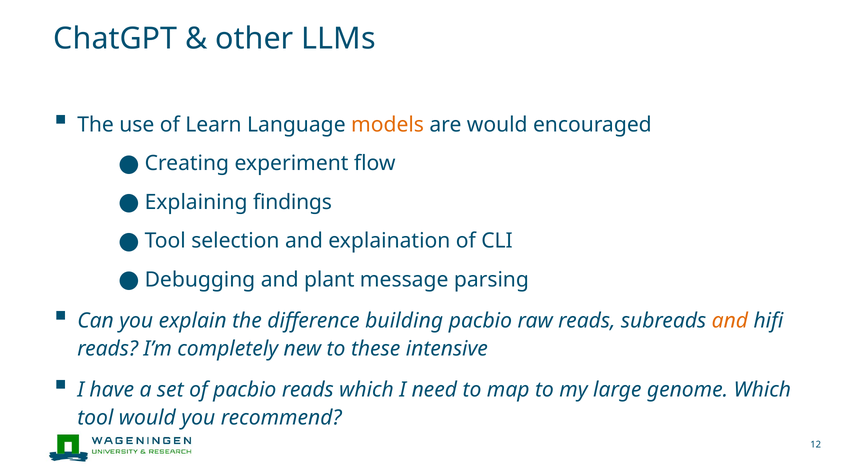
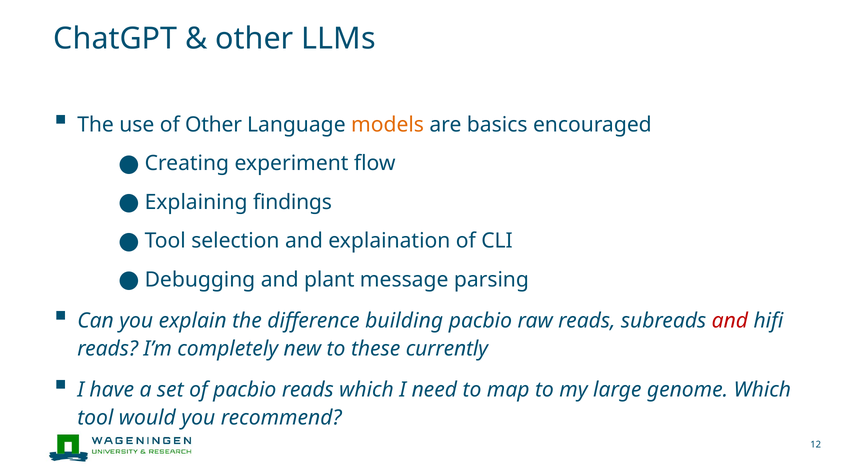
of Learn: Learn -> Other
are would: would -> basics
and at (730, 320) colour: orange -> red
intensive: intensive -> currently
